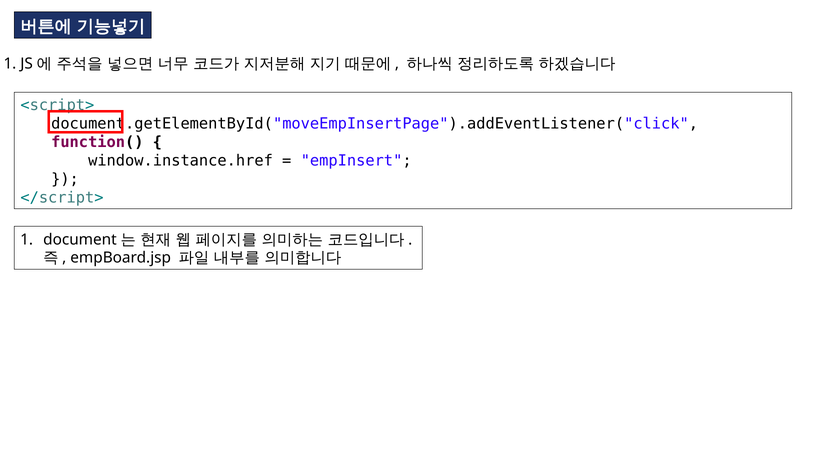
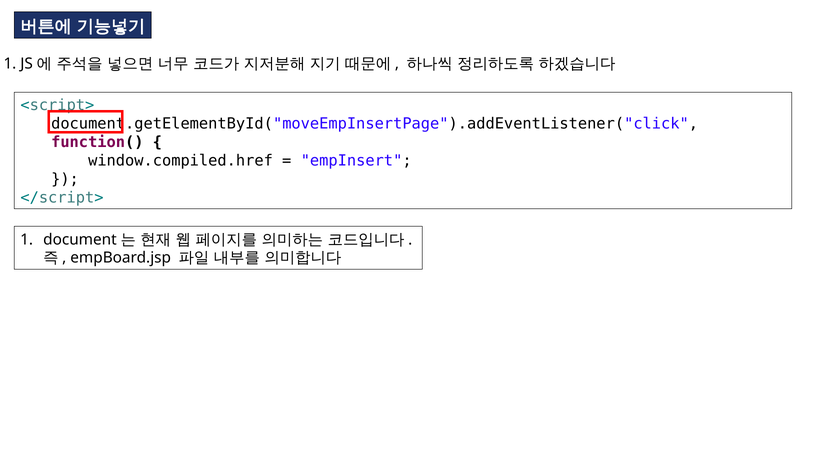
window.instance.href: window.instance.href -> window.compiled.href
